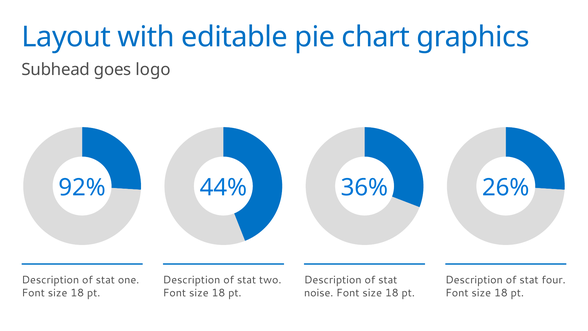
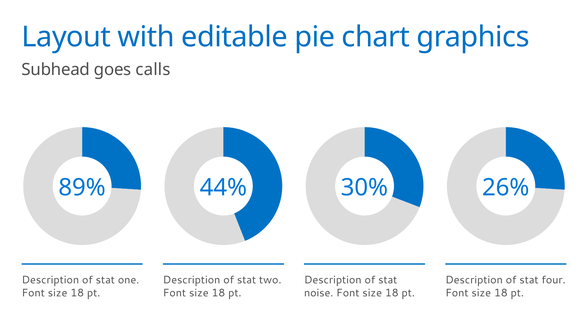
logo: logo -> calls
92%: 92% -> 89%
36%: 36% -> 30%
